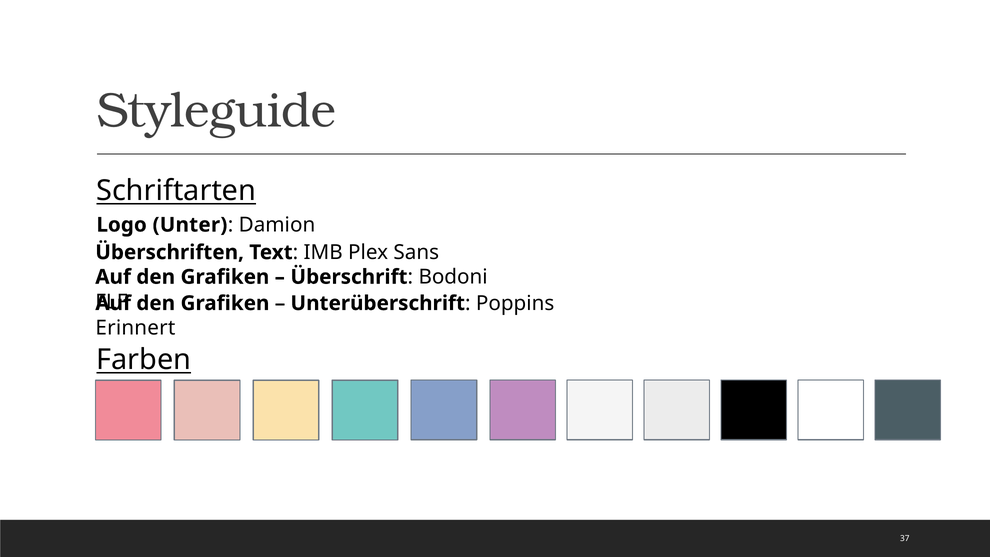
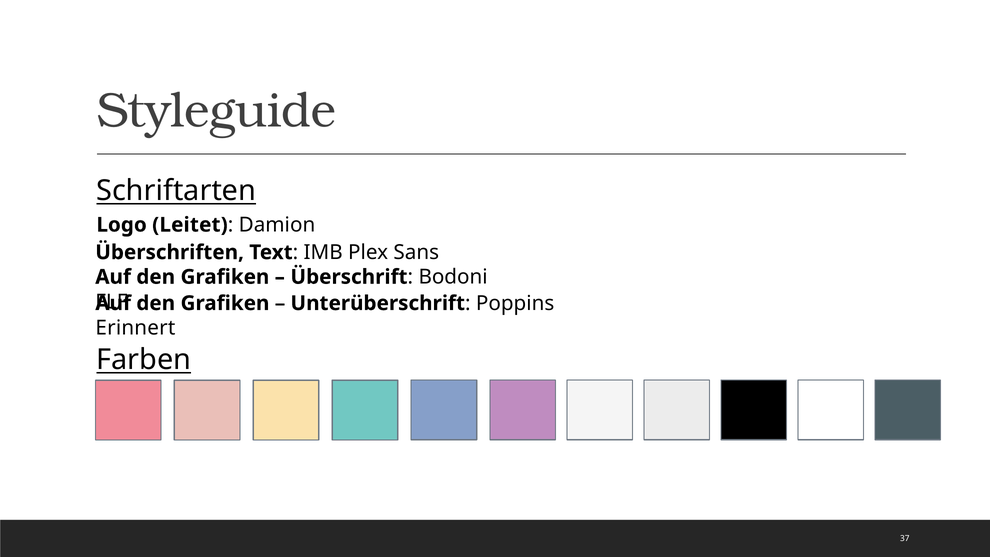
Unter: Unter -> Leitet
